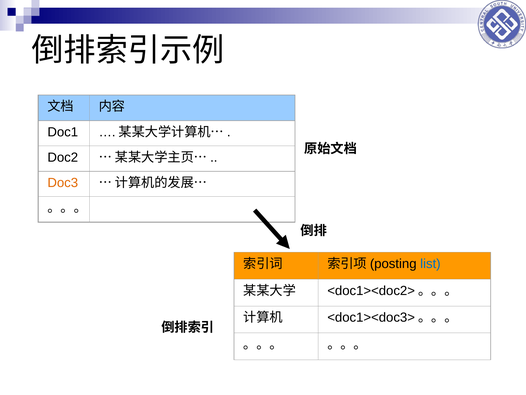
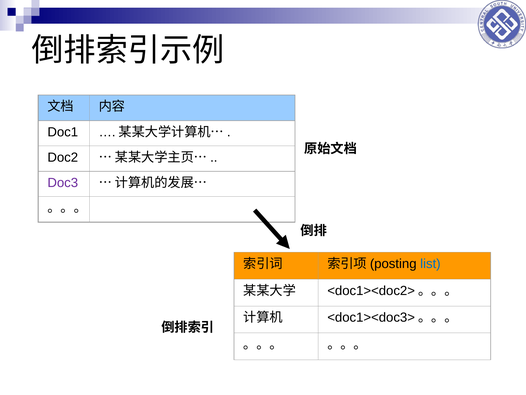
Doc3 colour: orange -> purple
